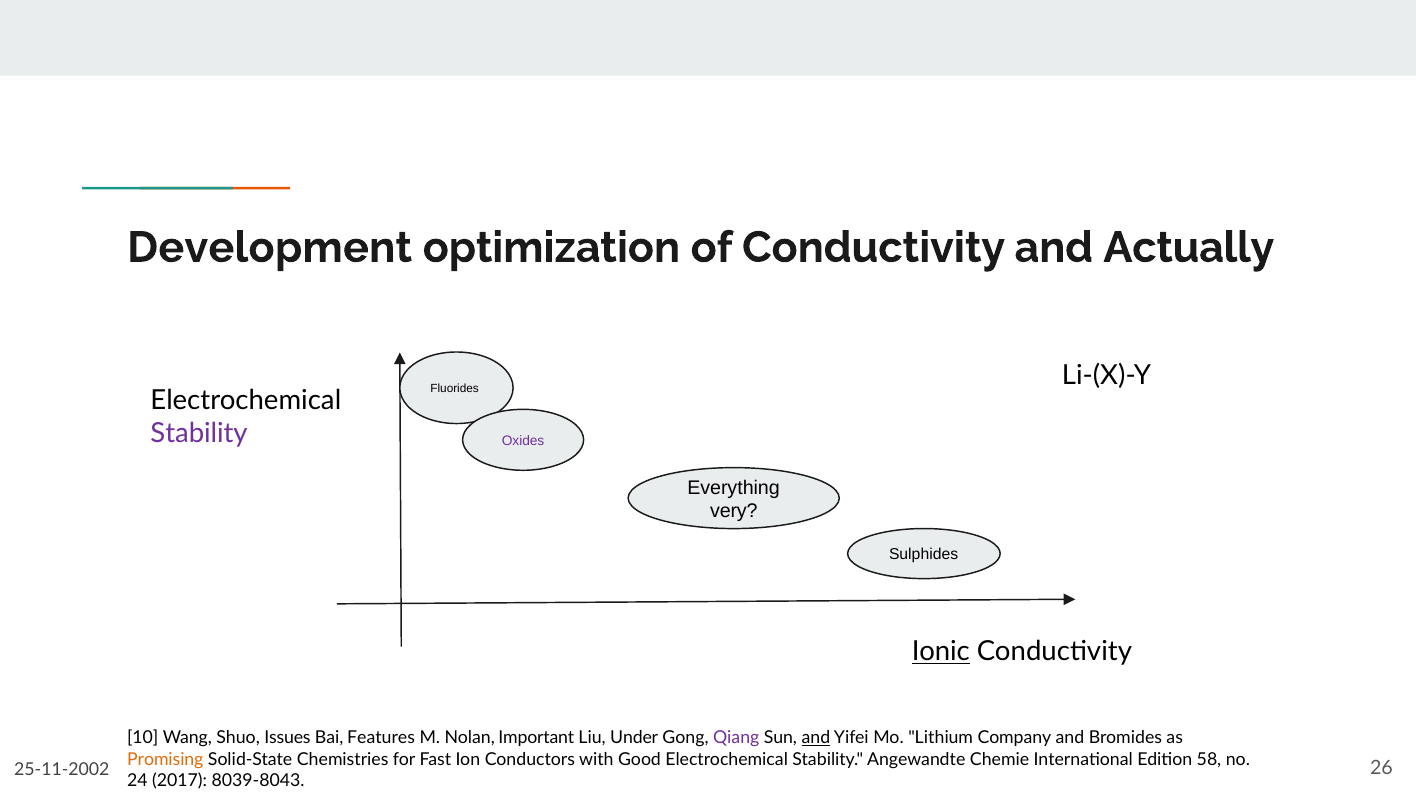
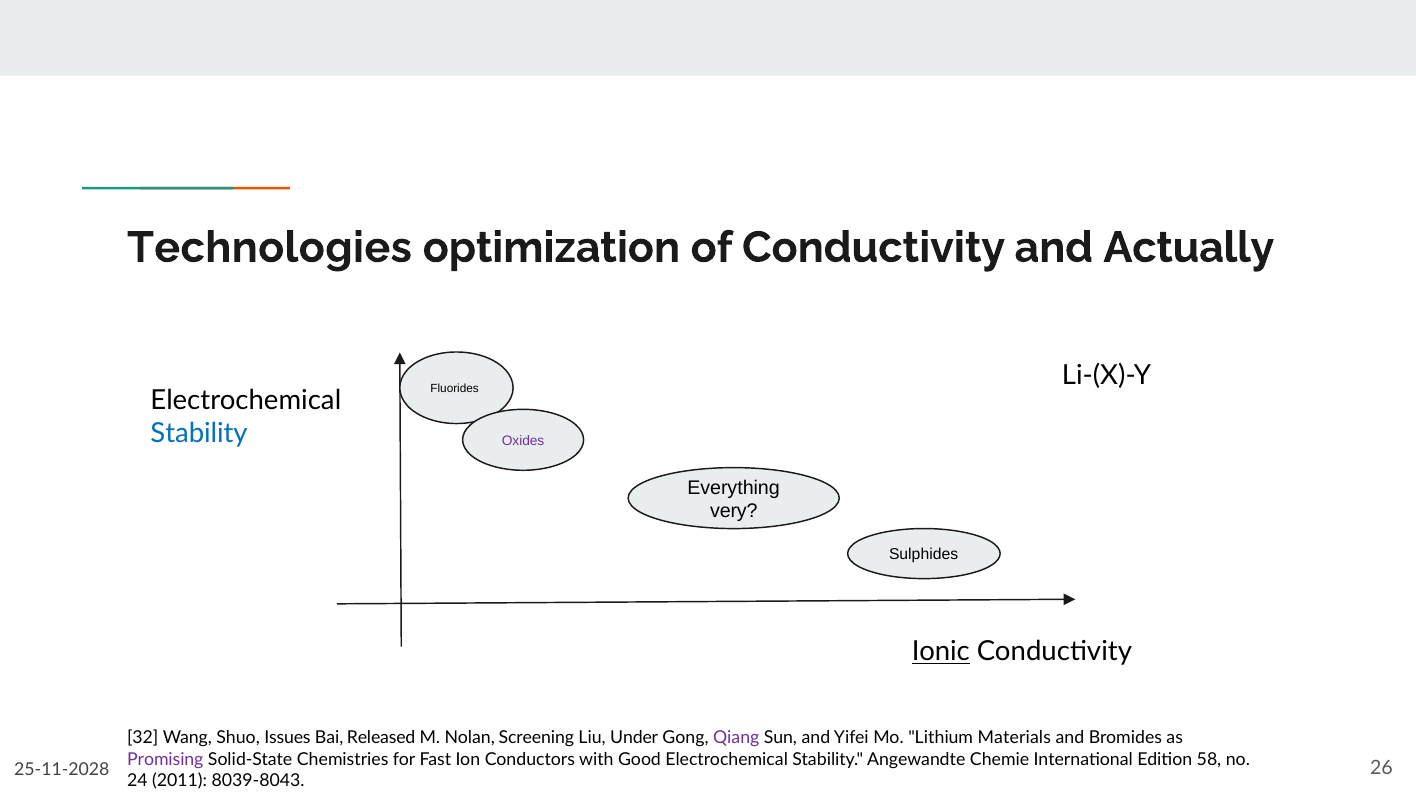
Development: Development -> Technologies
Stability at (199, 433) colour: purple -> blue
10: 10 -> 32
Features: Features -> Released
Important: Important -> Screening
and at (816, 738) underline: present -> none
Company: Company -> Materials
Promising colour: orange -> purple
25-11-2002: 25-11-2002 -> 25-11-2028
2017: 2017 -> 2011
